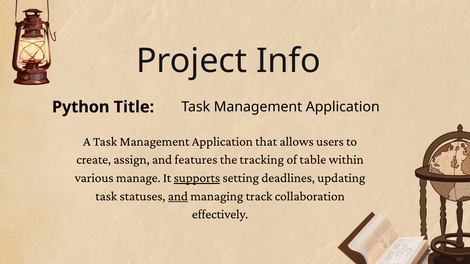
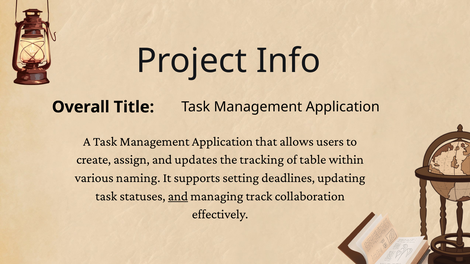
Python: Python -> Overall
features: features -> updates
manage: manage -> naming
supports underline: present -> none
